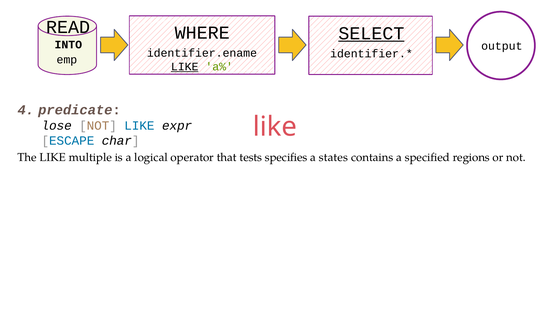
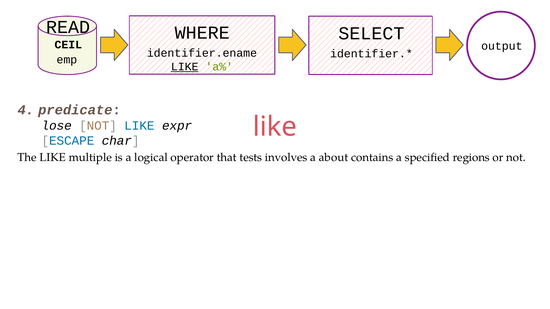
SELECT underline: present -> none
INTO: INTO -> CEIL
specifies: specifies -> involves
states: states -> about
